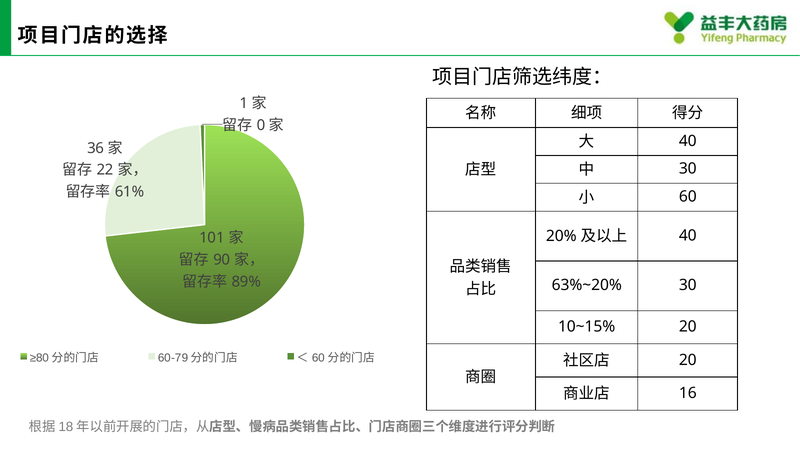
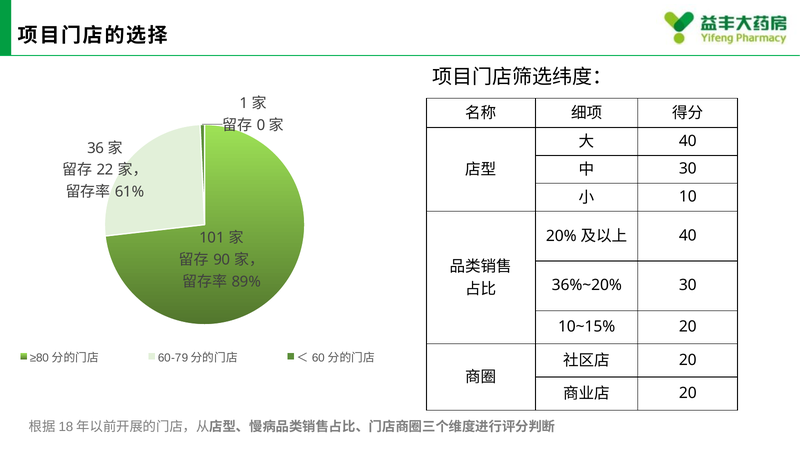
60 at (688, 197): 60 -> 10
63%~20%: 63%~20% -> 36%~20%
16 at (688, 393): 16 -> 20
